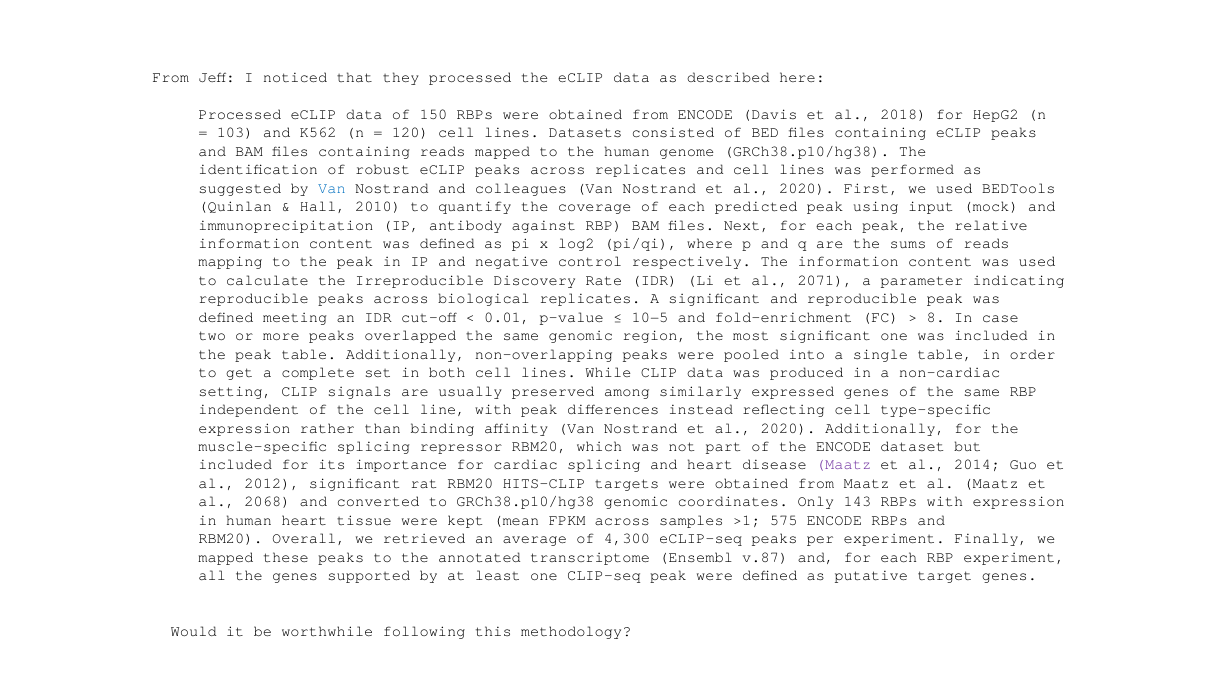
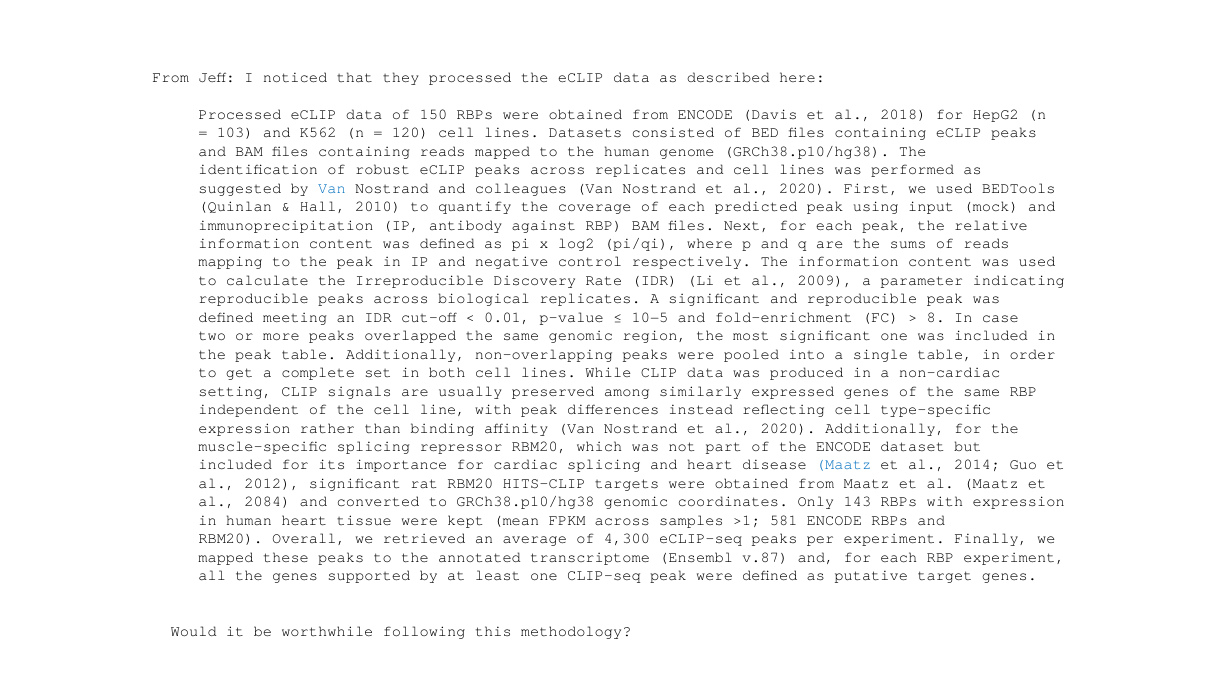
2071: 2071 -> 2009
Maatz at (844, 465) colour: purple -> blue
2068: 2068 -> 2084
575: 575 -> 581
